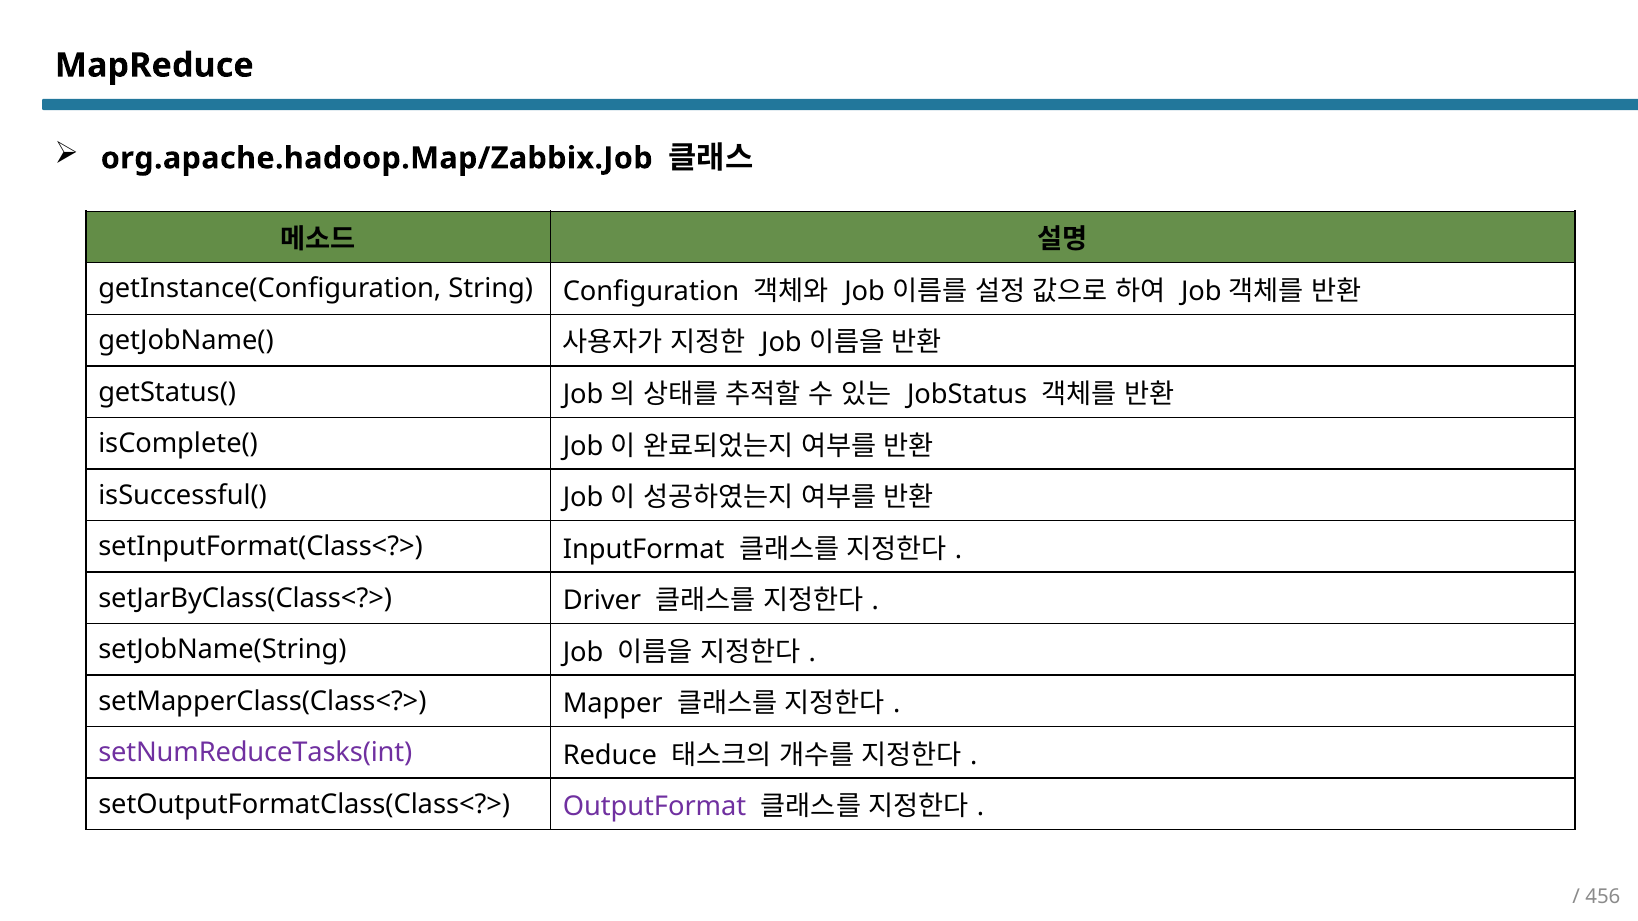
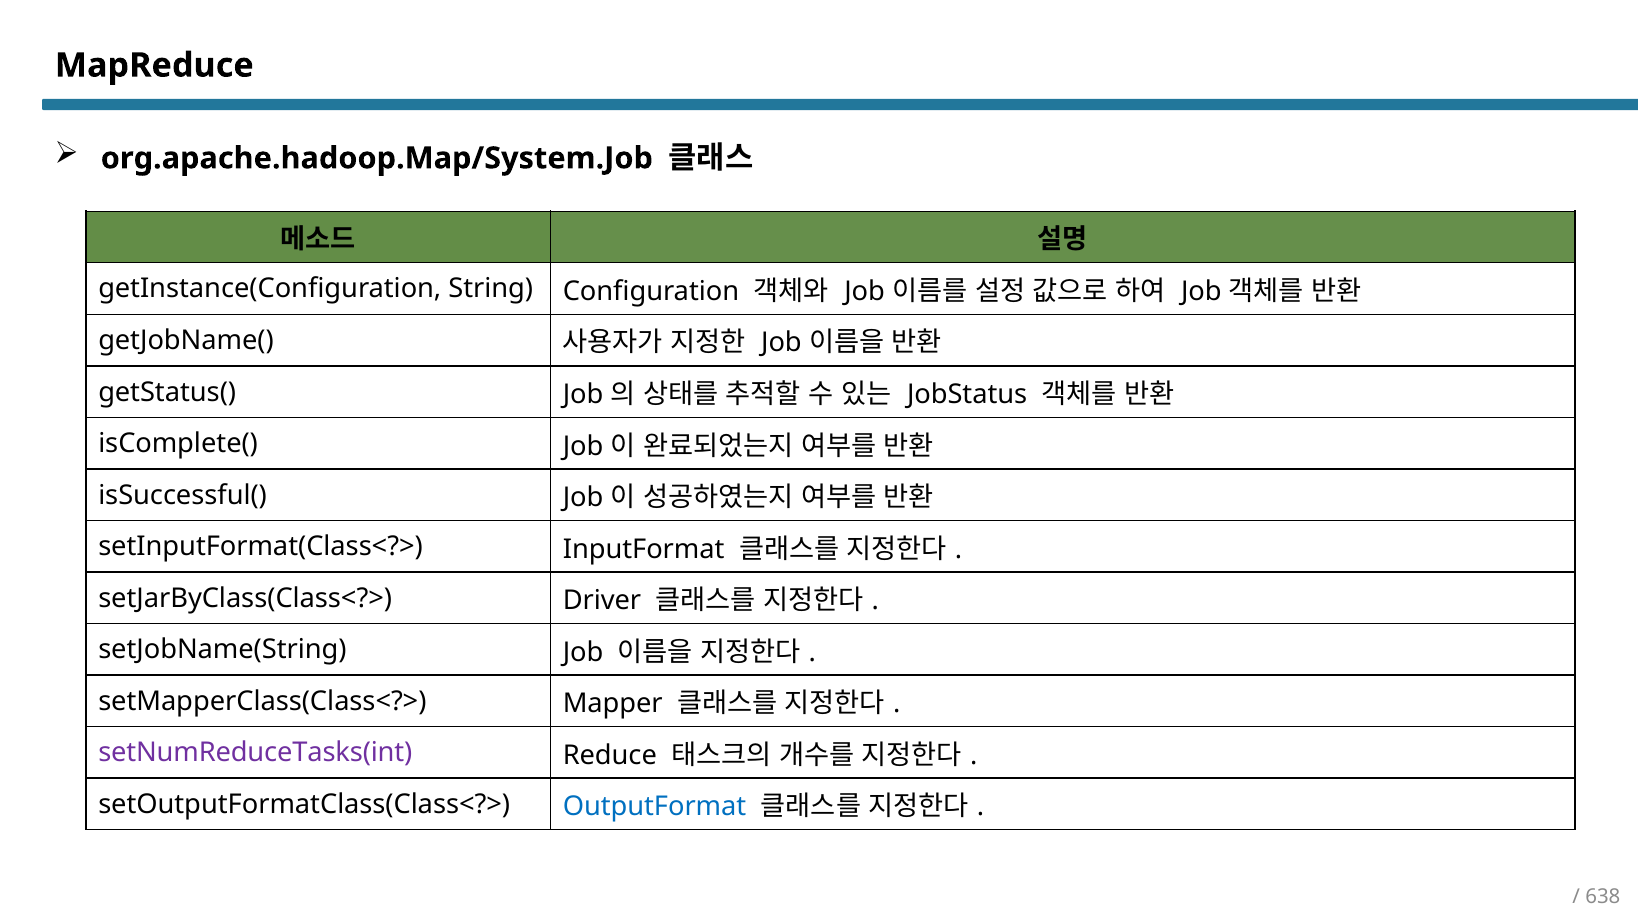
org.apache.hadoop.Map/Zabbix.Job: org.apache.hadoop.Map/Zabbix.Job -> org.apache.hadoop.Map/System.Job
OutputFormat colour: purple -> blue
456: 456 -> 638
